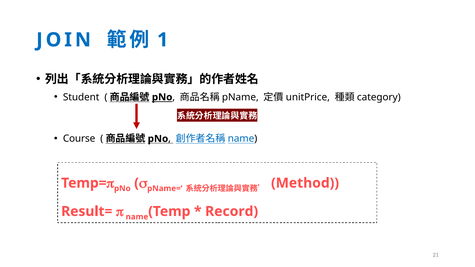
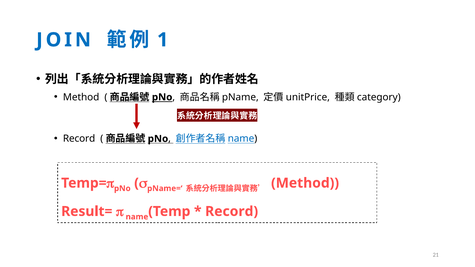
Student at (81, 97): Student -> Method
Course at (79, 139): Course -> Record
